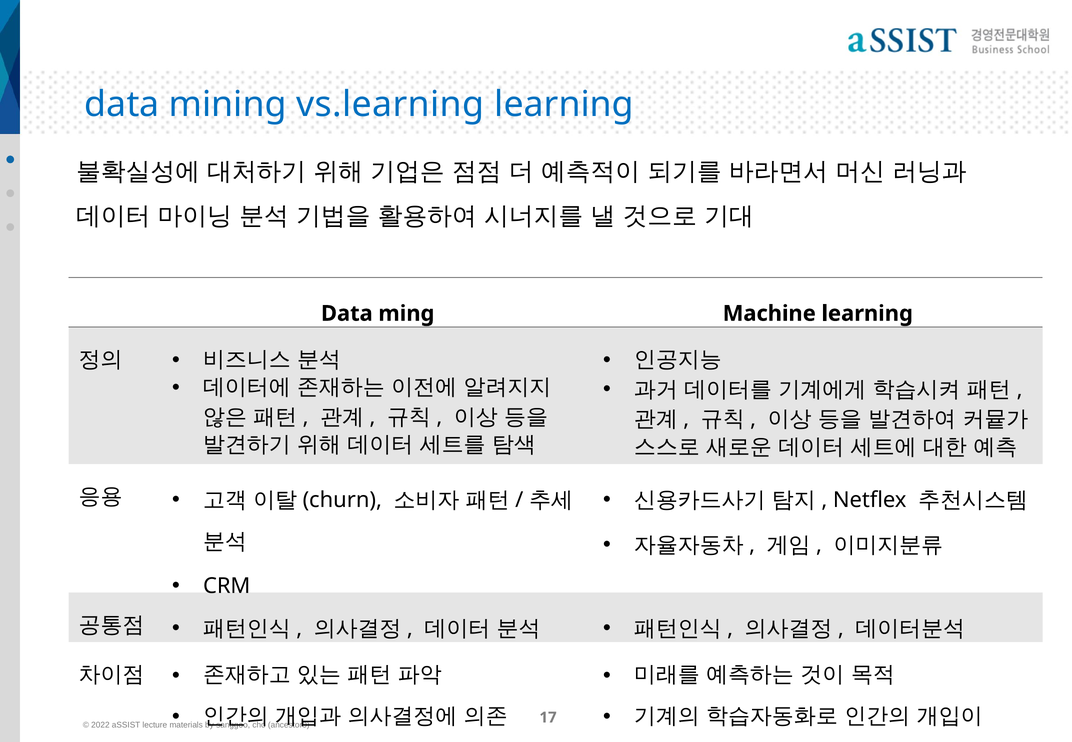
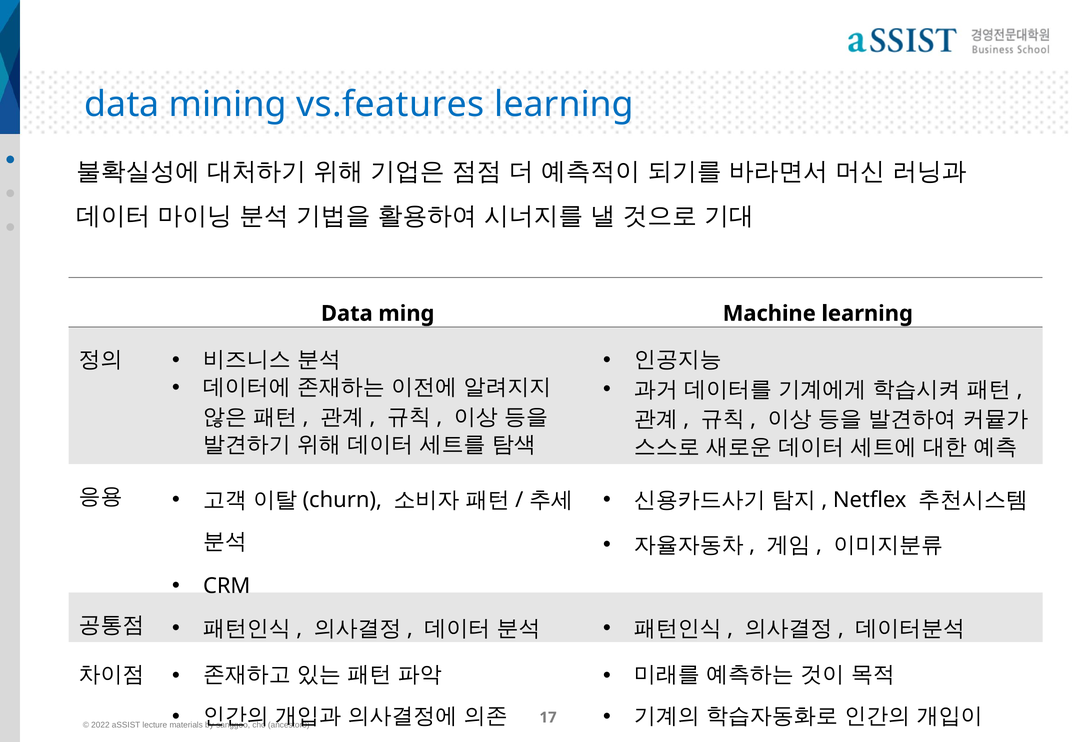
vs.learning: vs.learning -> vs.features
